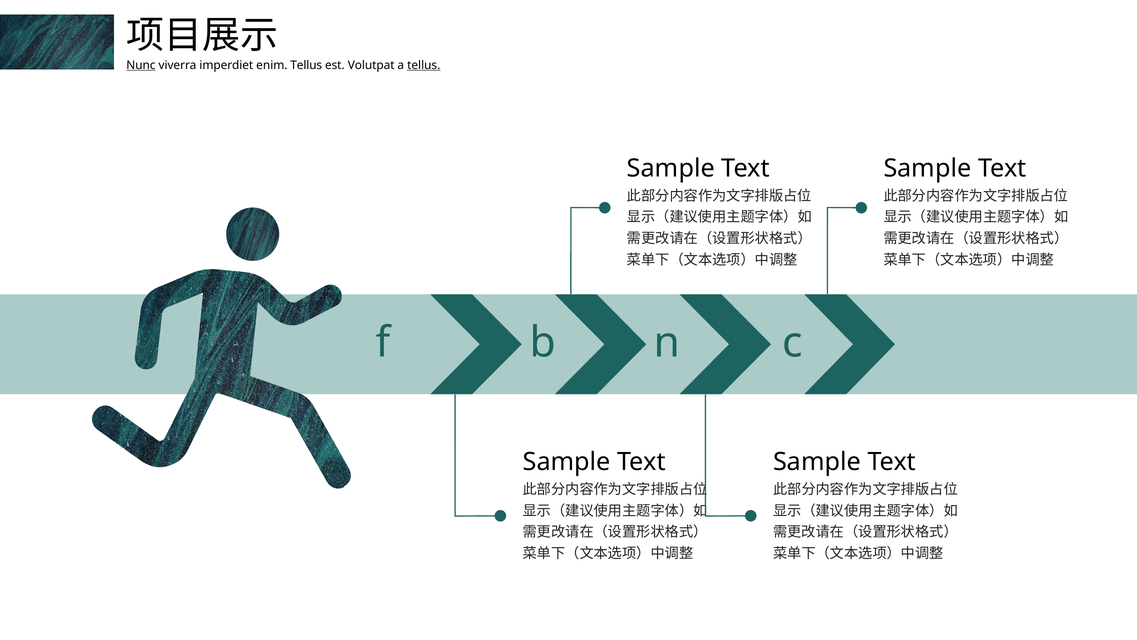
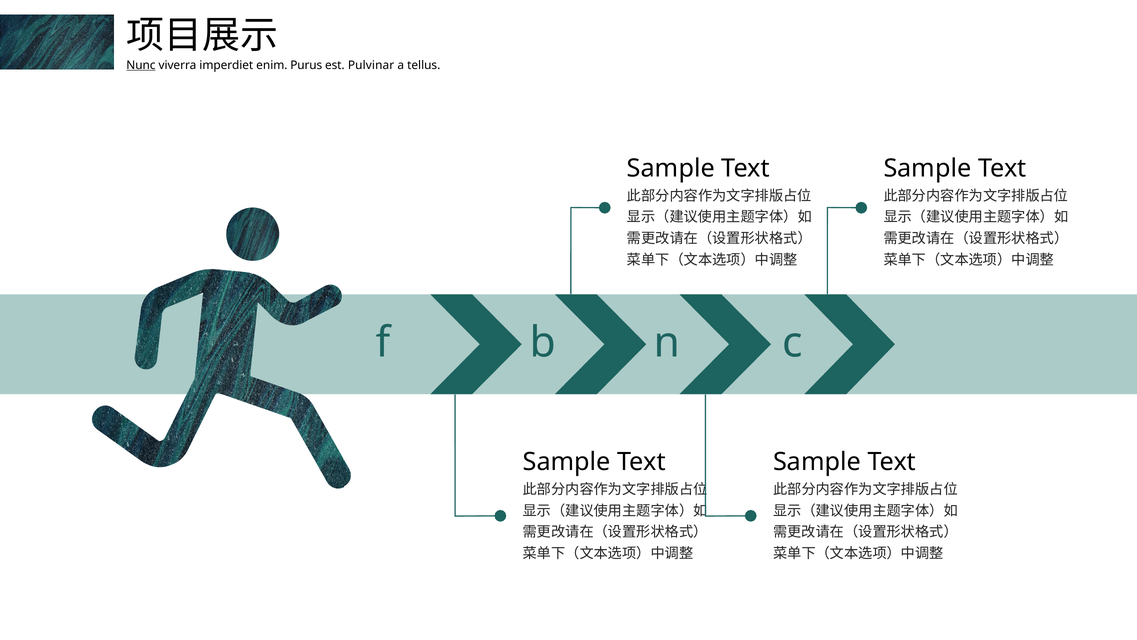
enim Tellus: Tellus -> Purus
Volutpat: Volutpat -> Pulvinar
tellus at (424, 65) underline: present -> none
